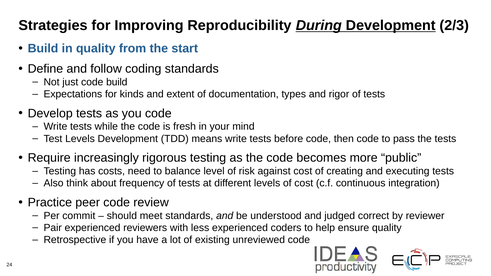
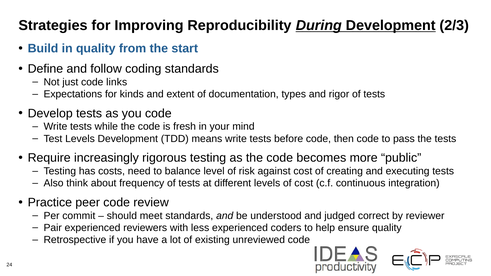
code build: build -> links
